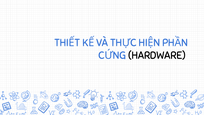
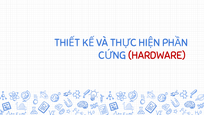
HARDWARE colour: black -> red
